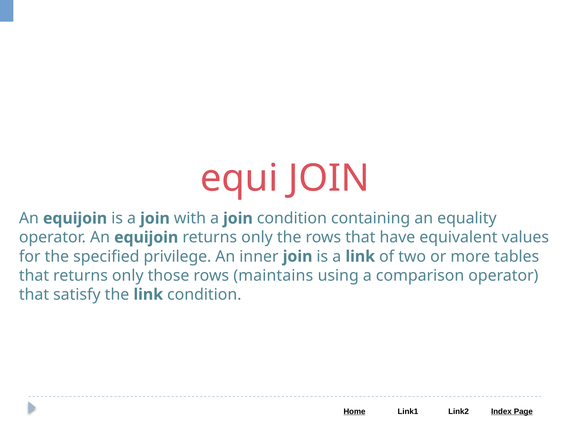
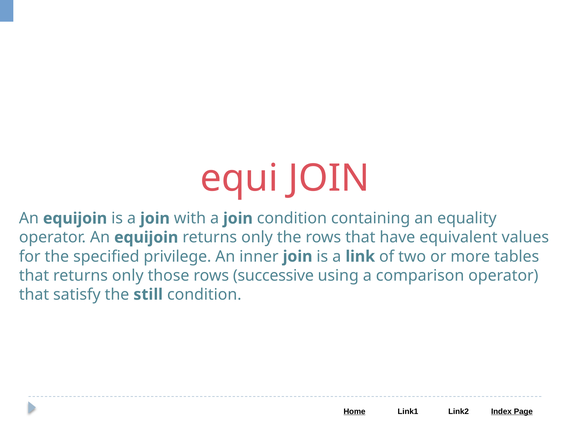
maintains: maintains -> successive
the link: link -> still
